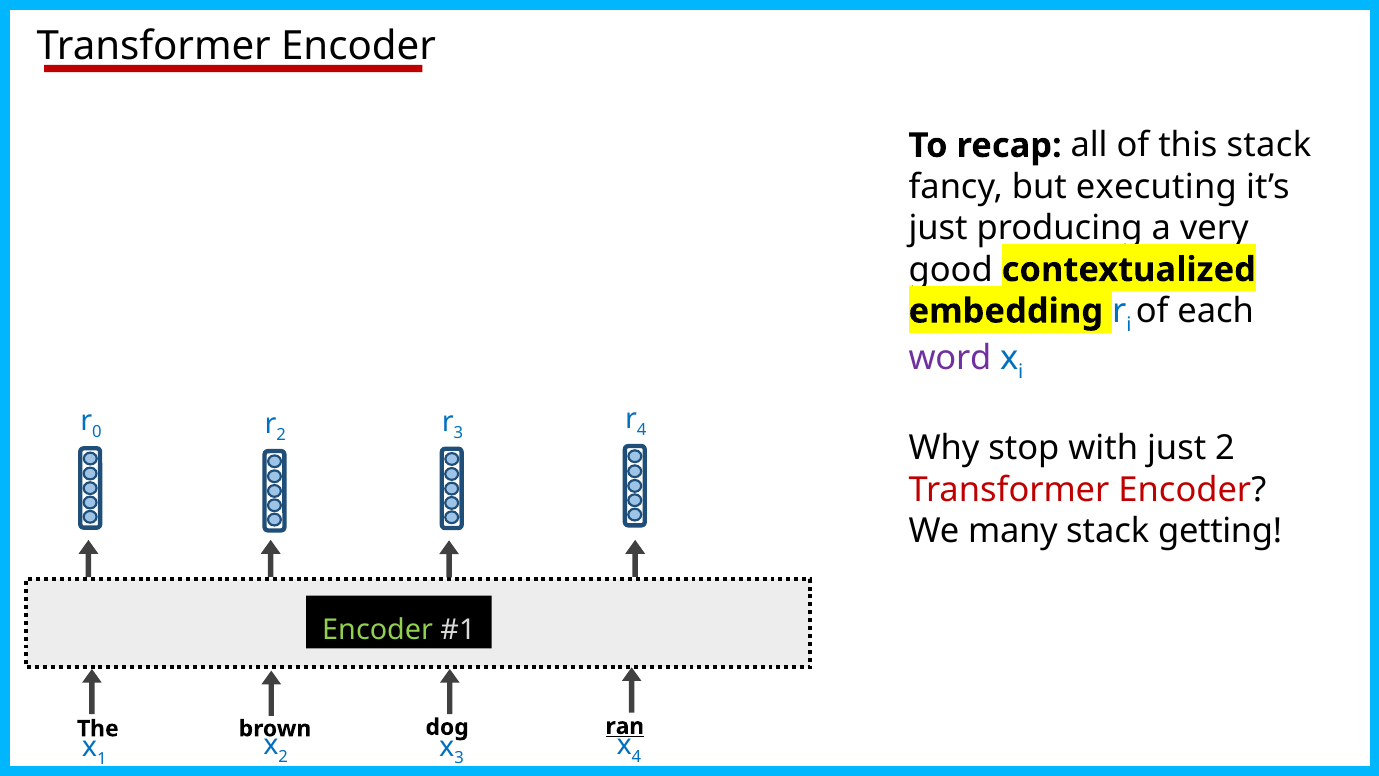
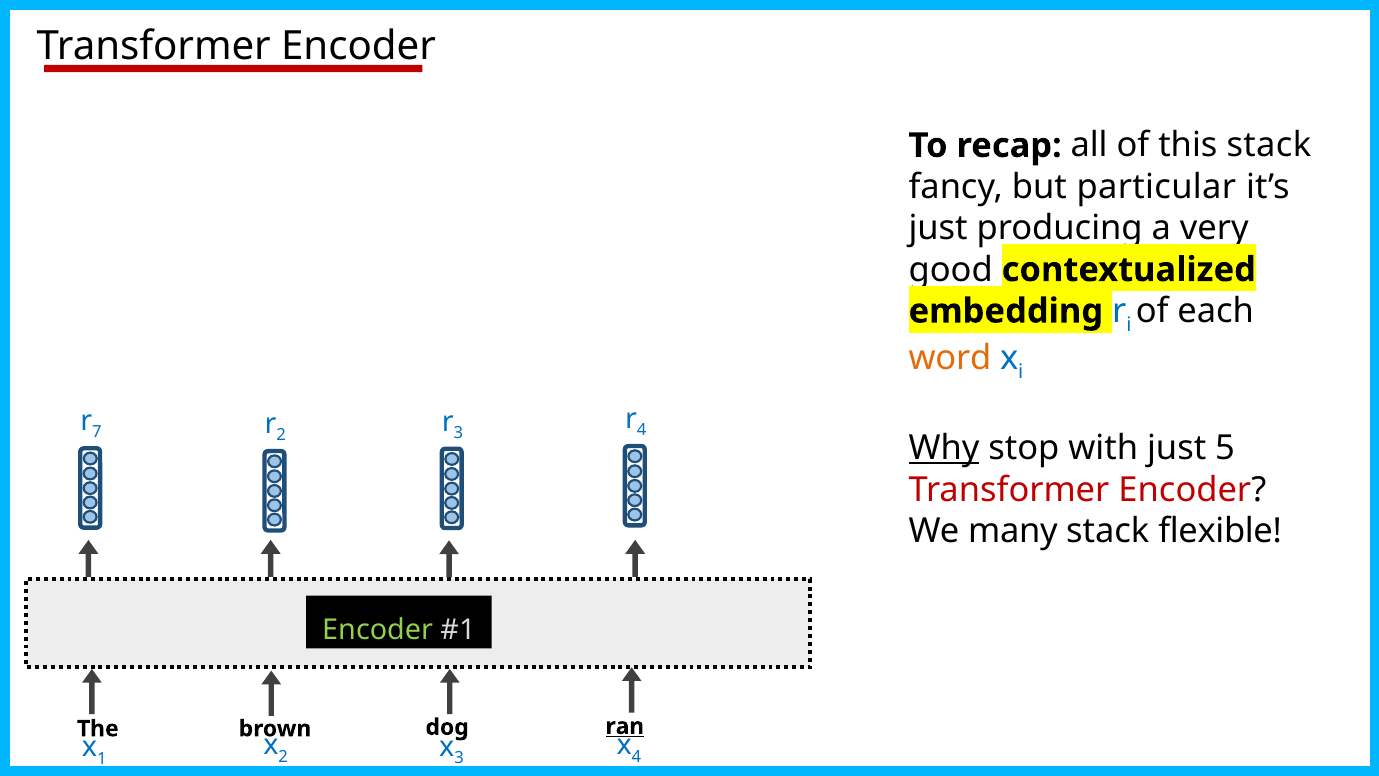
executing: executing -> particular
word colour: purple -> orange
0: 0 -> 7
Why underline: none -> present
just 2: 2 -> 5
getting: getting -> flexible
